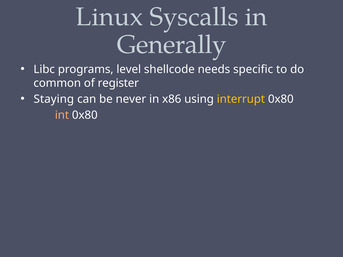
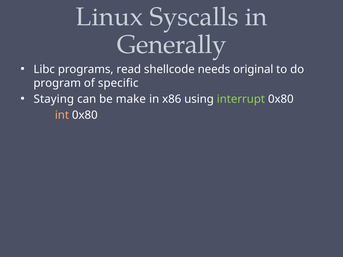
level: level -> read
specific: specific -> original
common: common -> program
register: register -> specific
never: never -> make
interrupt colour: yellow -> light green
